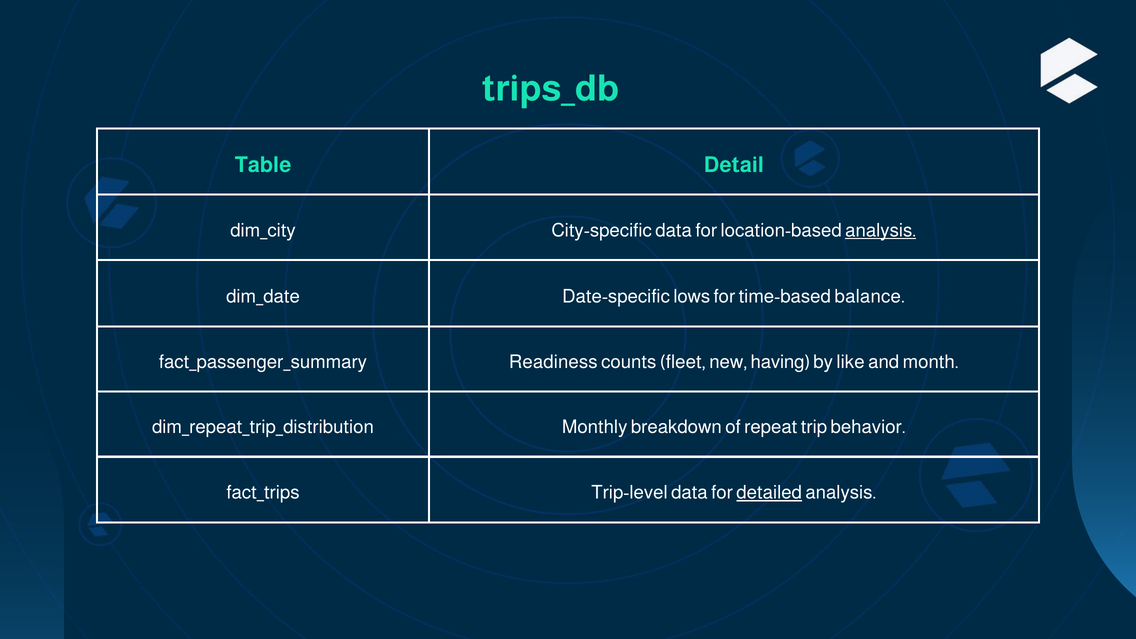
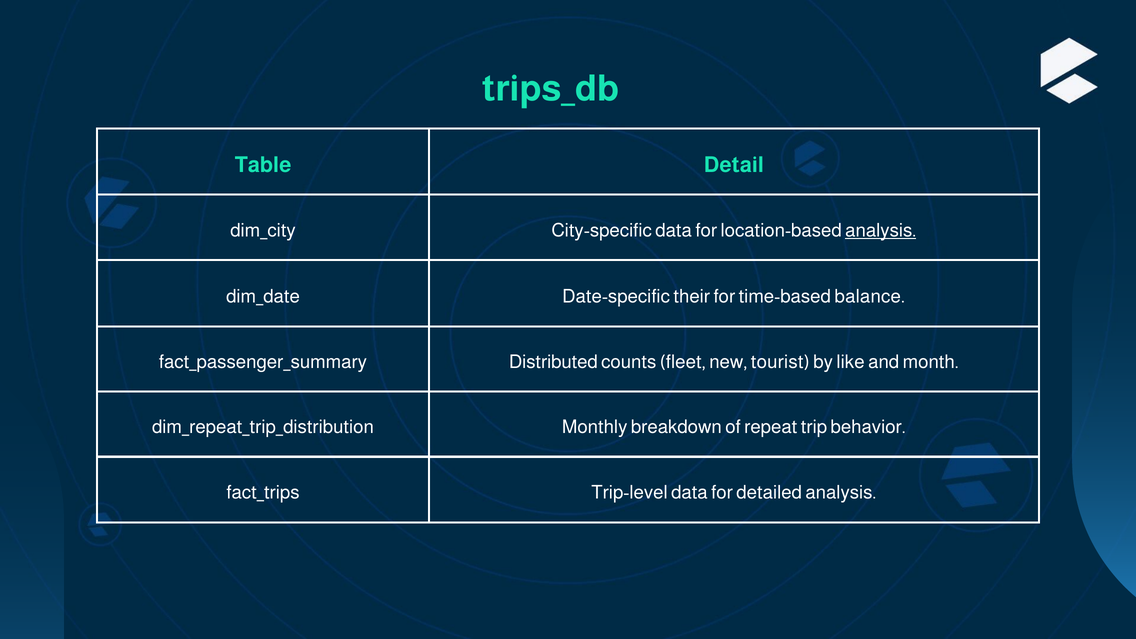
lows: lows -> their
Readiness: Readiness -> Distributed
having: having -> tourist
detailed underline: present -> none
